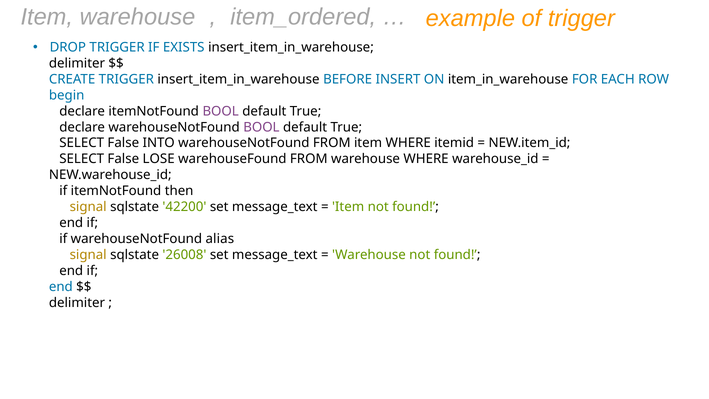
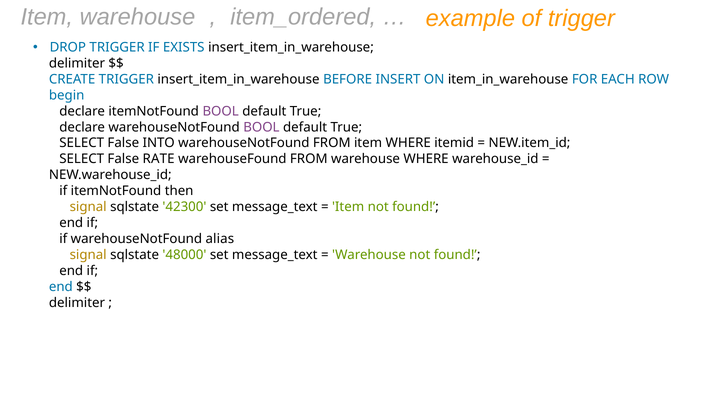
LOSE: LOSE -> RATE
42200: 42200 -> 42300
26008: 26008 -> 48000
